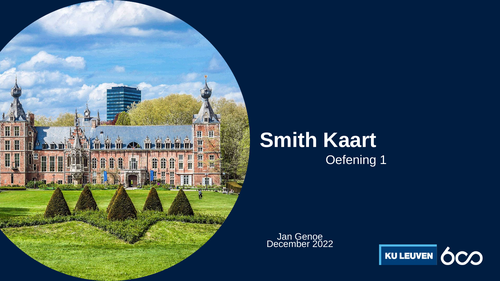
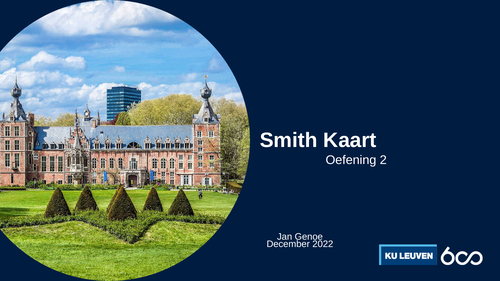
1: 1 -> 2
